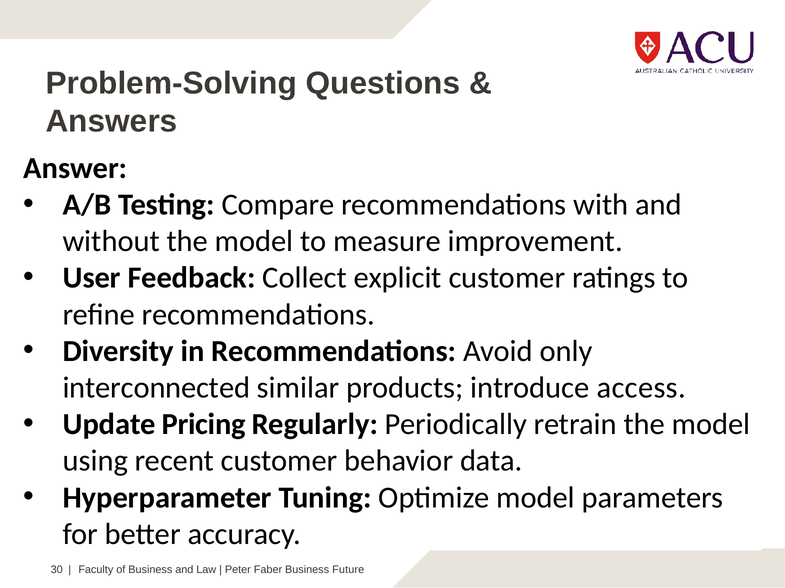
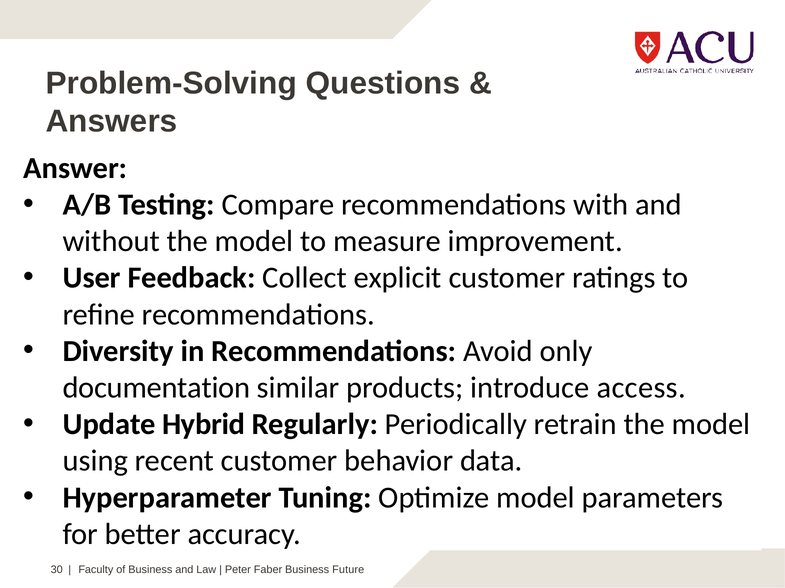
interconnected: interconnected -> documentation
Pricing: Pricing -> Hybrid
